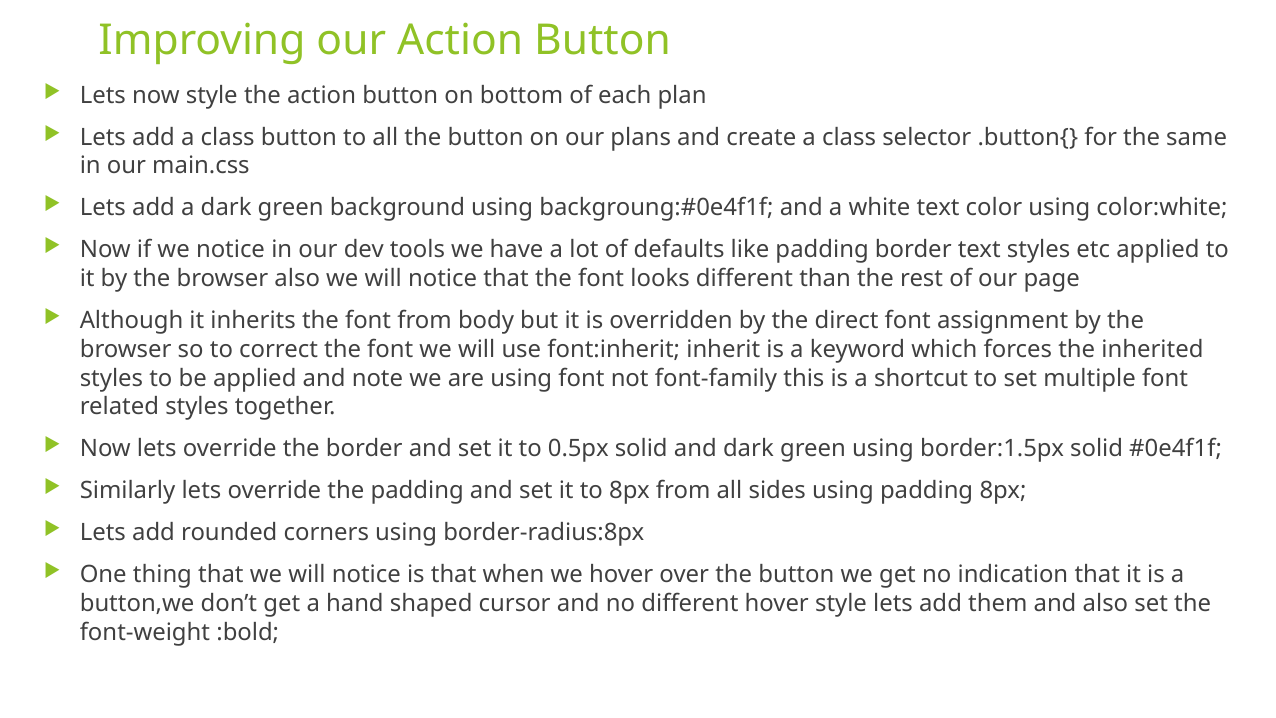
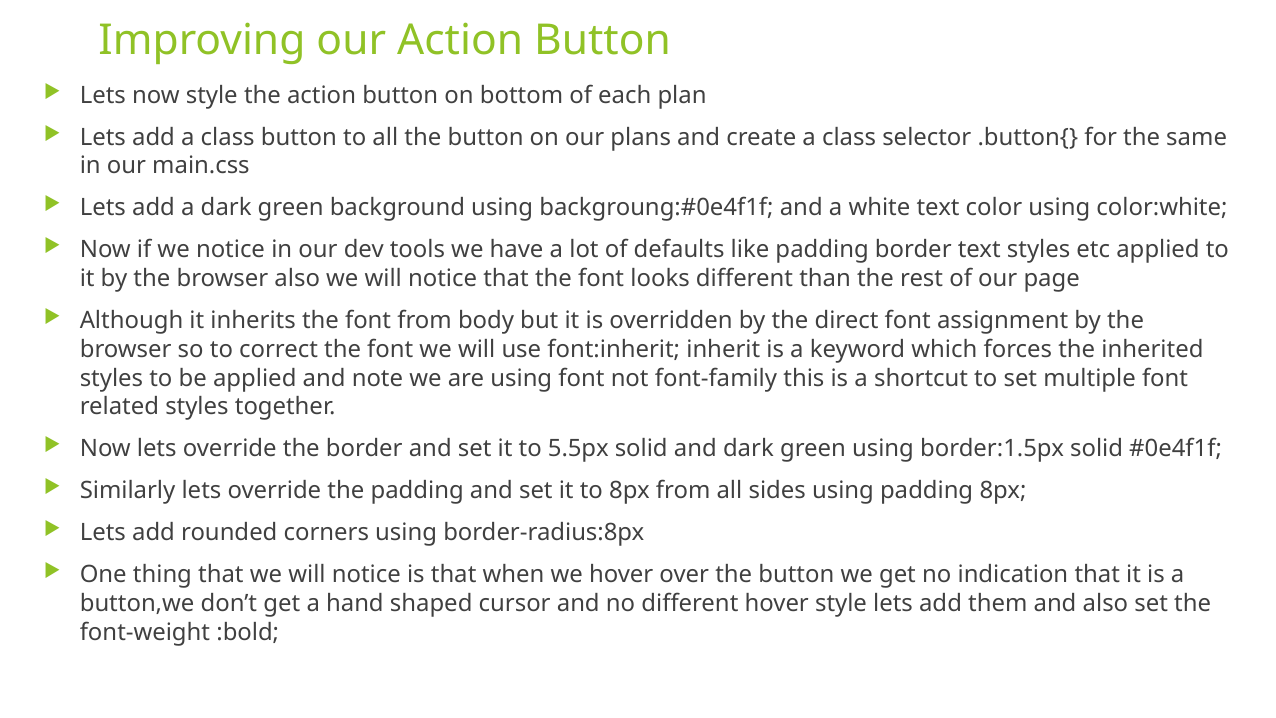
0.5px: 0.5px -> 5.5px
